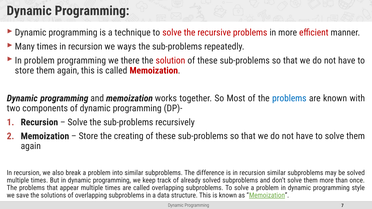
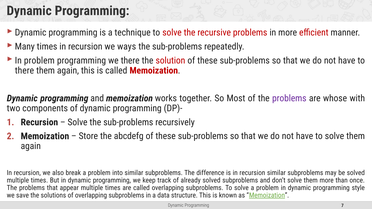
store at (24, 71): store -> there
problems at (289, 98) colour: blue -> purple
are known: known -> whose
creating: creating -> abcdefg
